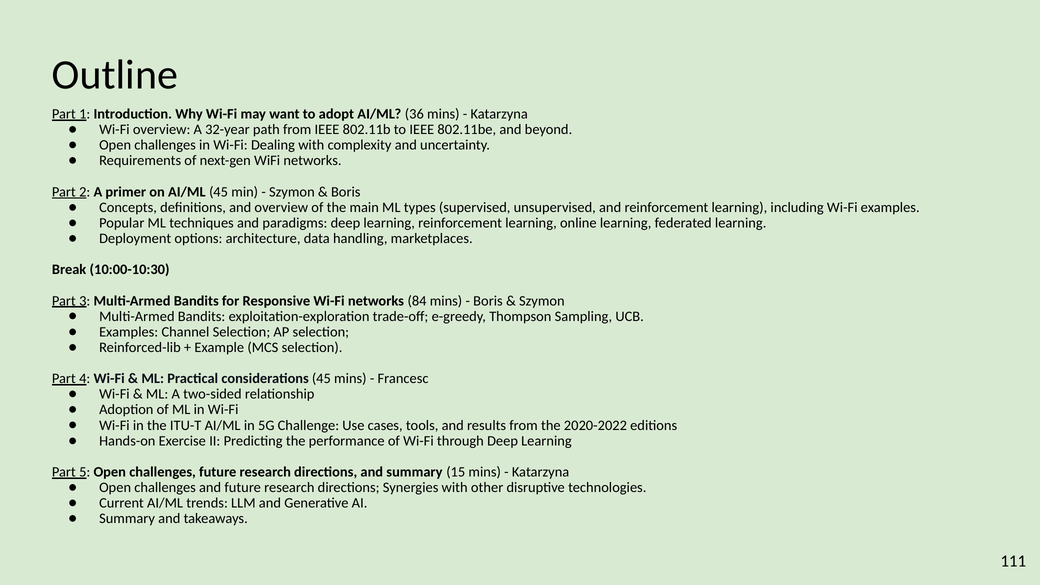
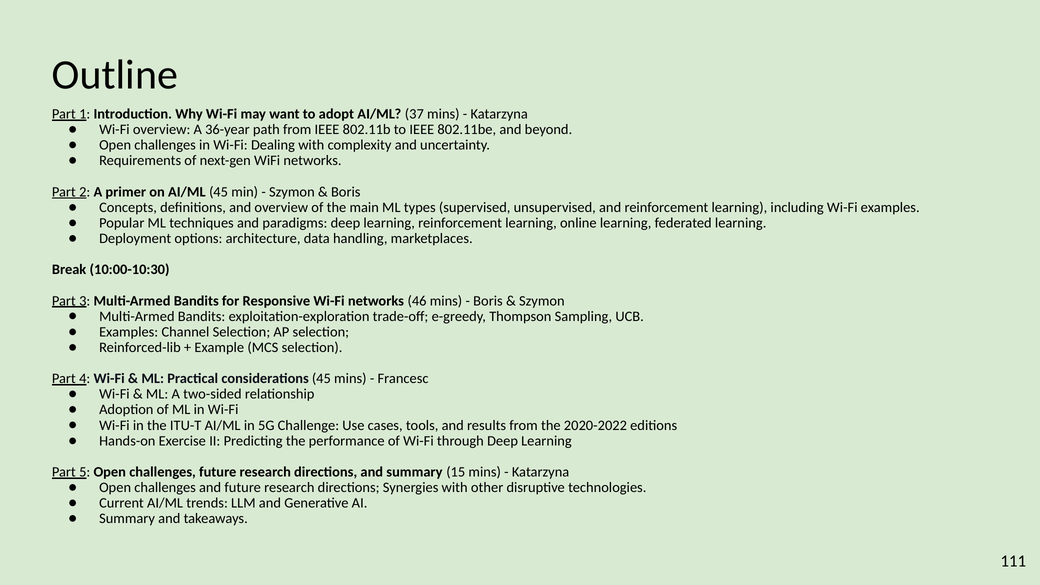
36: 36 -> 37
32-year: 32-year -> 36-year
84: 84 -> 46
